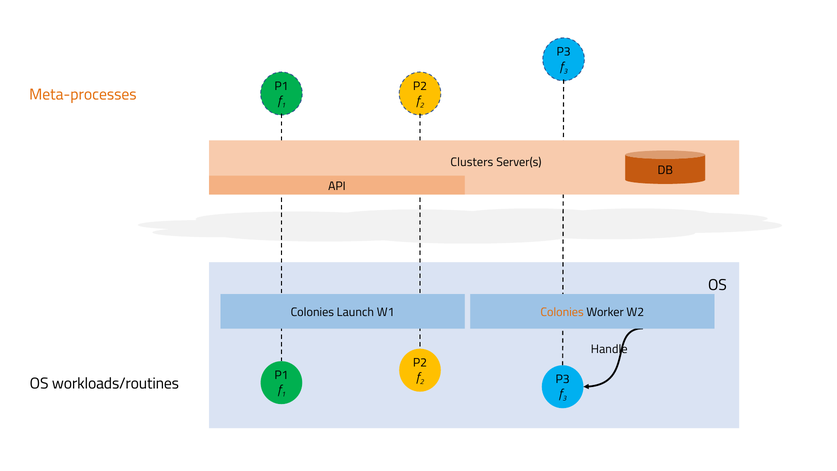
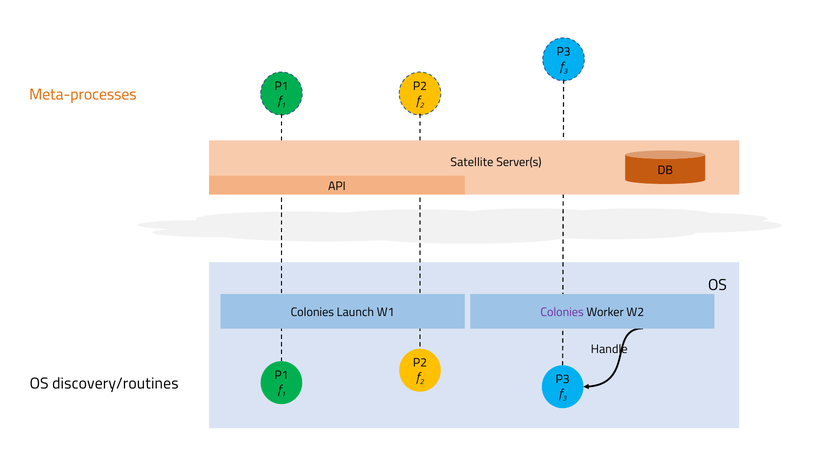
Clusters: Clusters -> Satellite
Colonies at (562, 312) colour: orange -> purple
workloads/routines: workloads/routines -> discovery/routines
